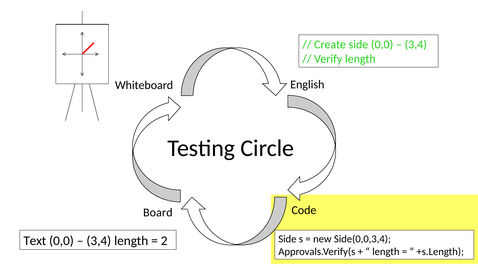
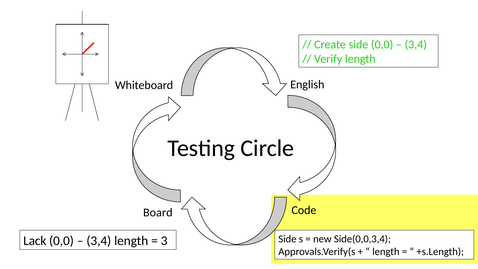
Text: Text -> Lack
2: 2 -> 3
